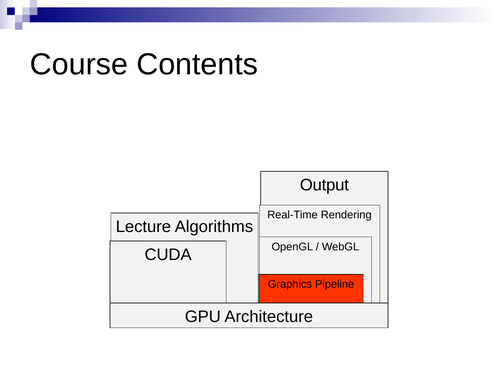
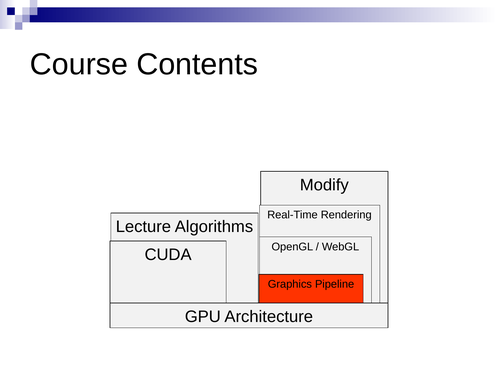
Output: Output -> Modify
